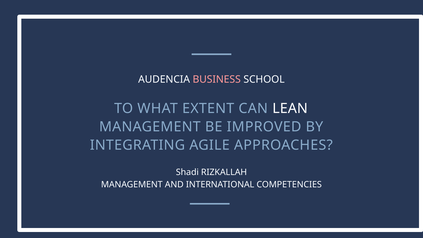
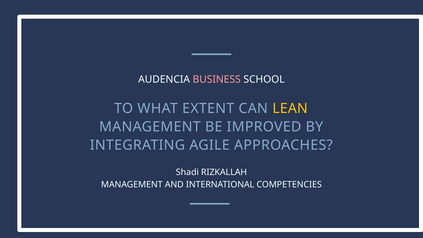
LEAN colour: white -> yellow
